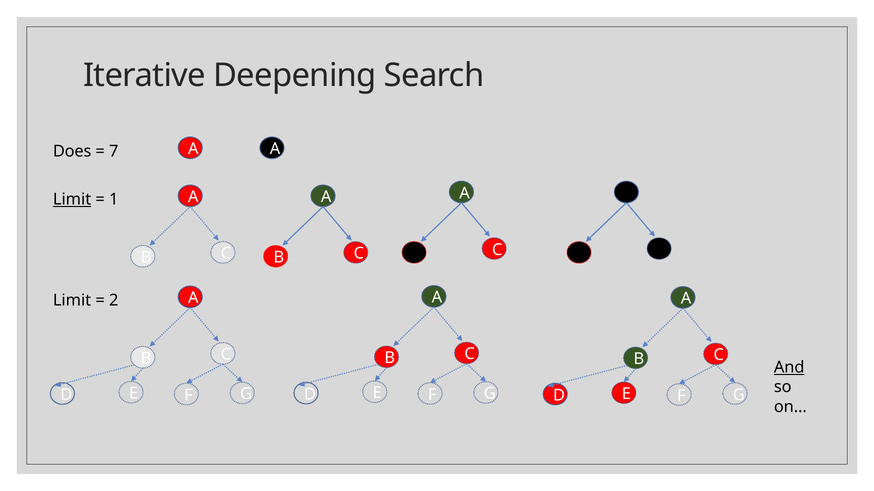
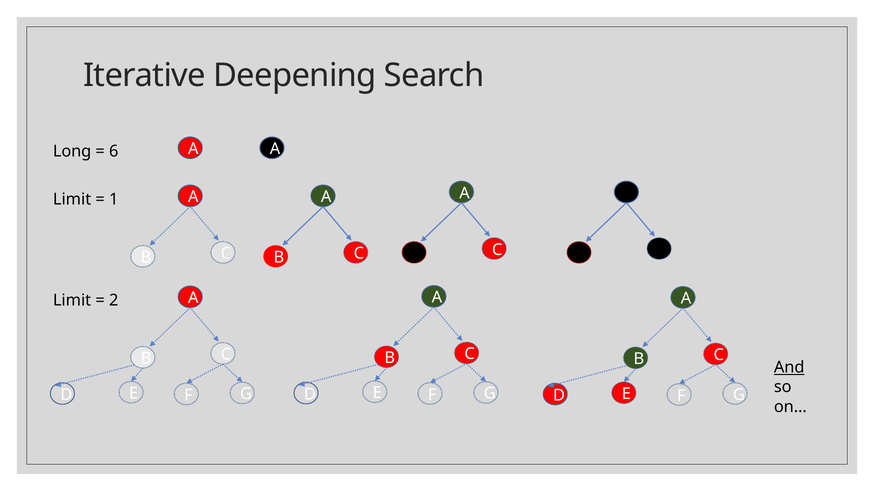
Does: Does -> Long
7: 7 -> 6
Limit at (72, 199) underline: present -> none
